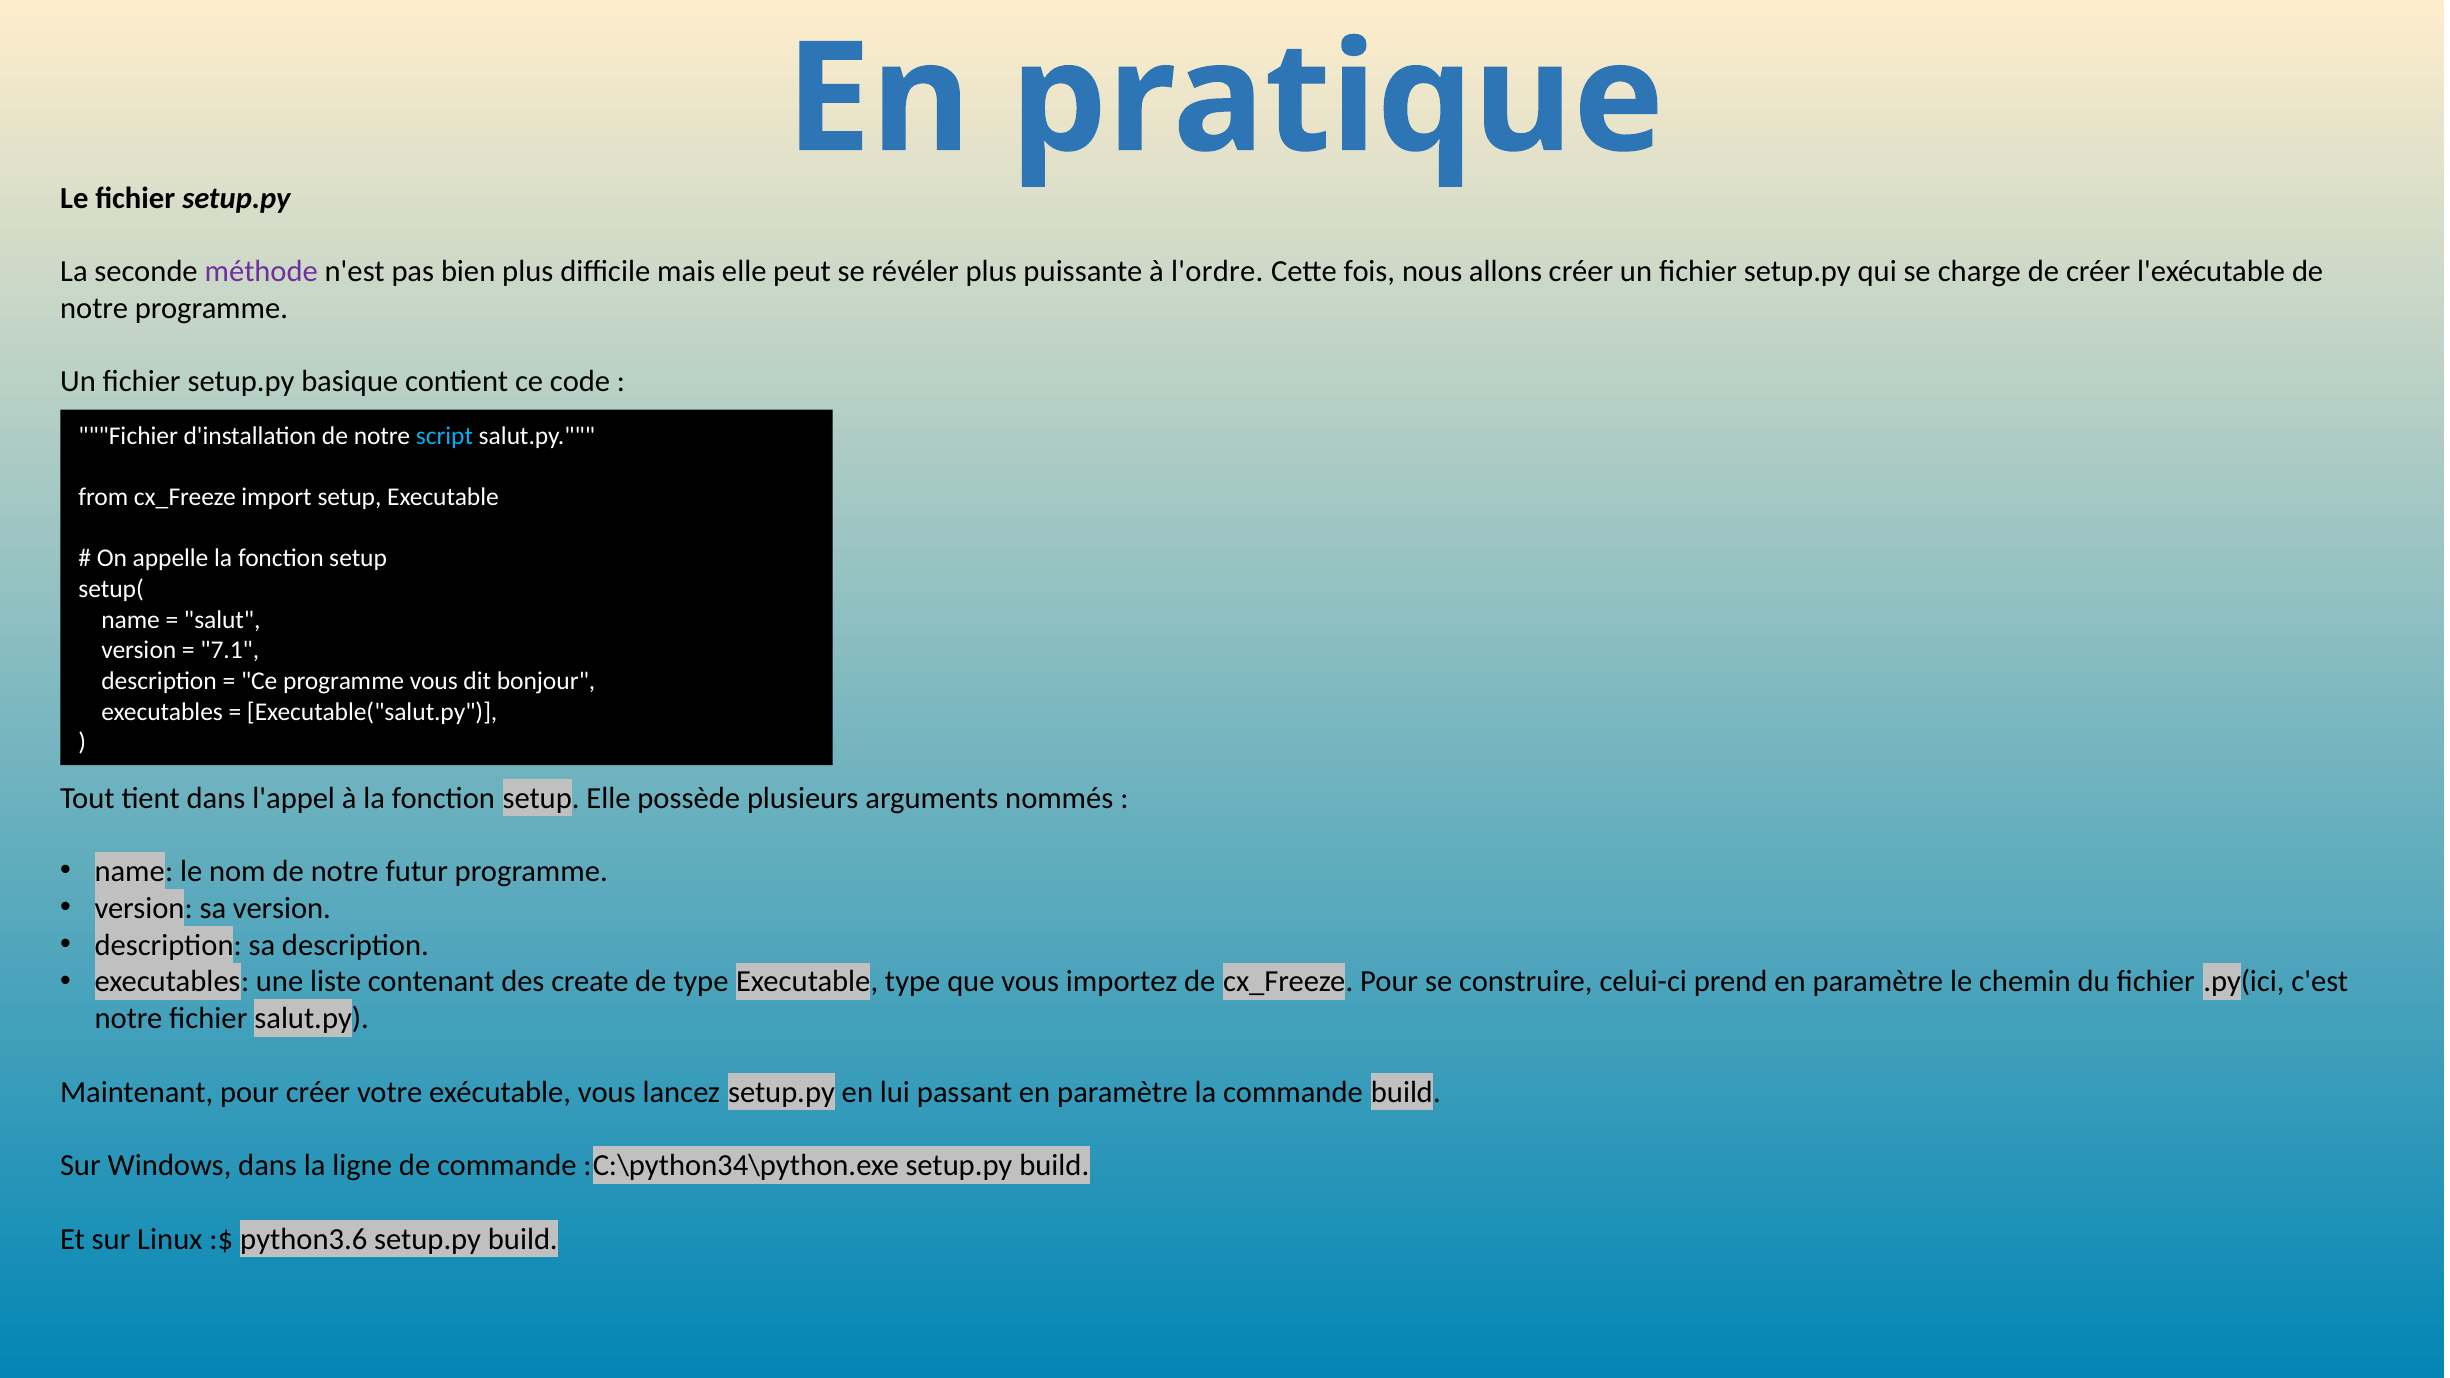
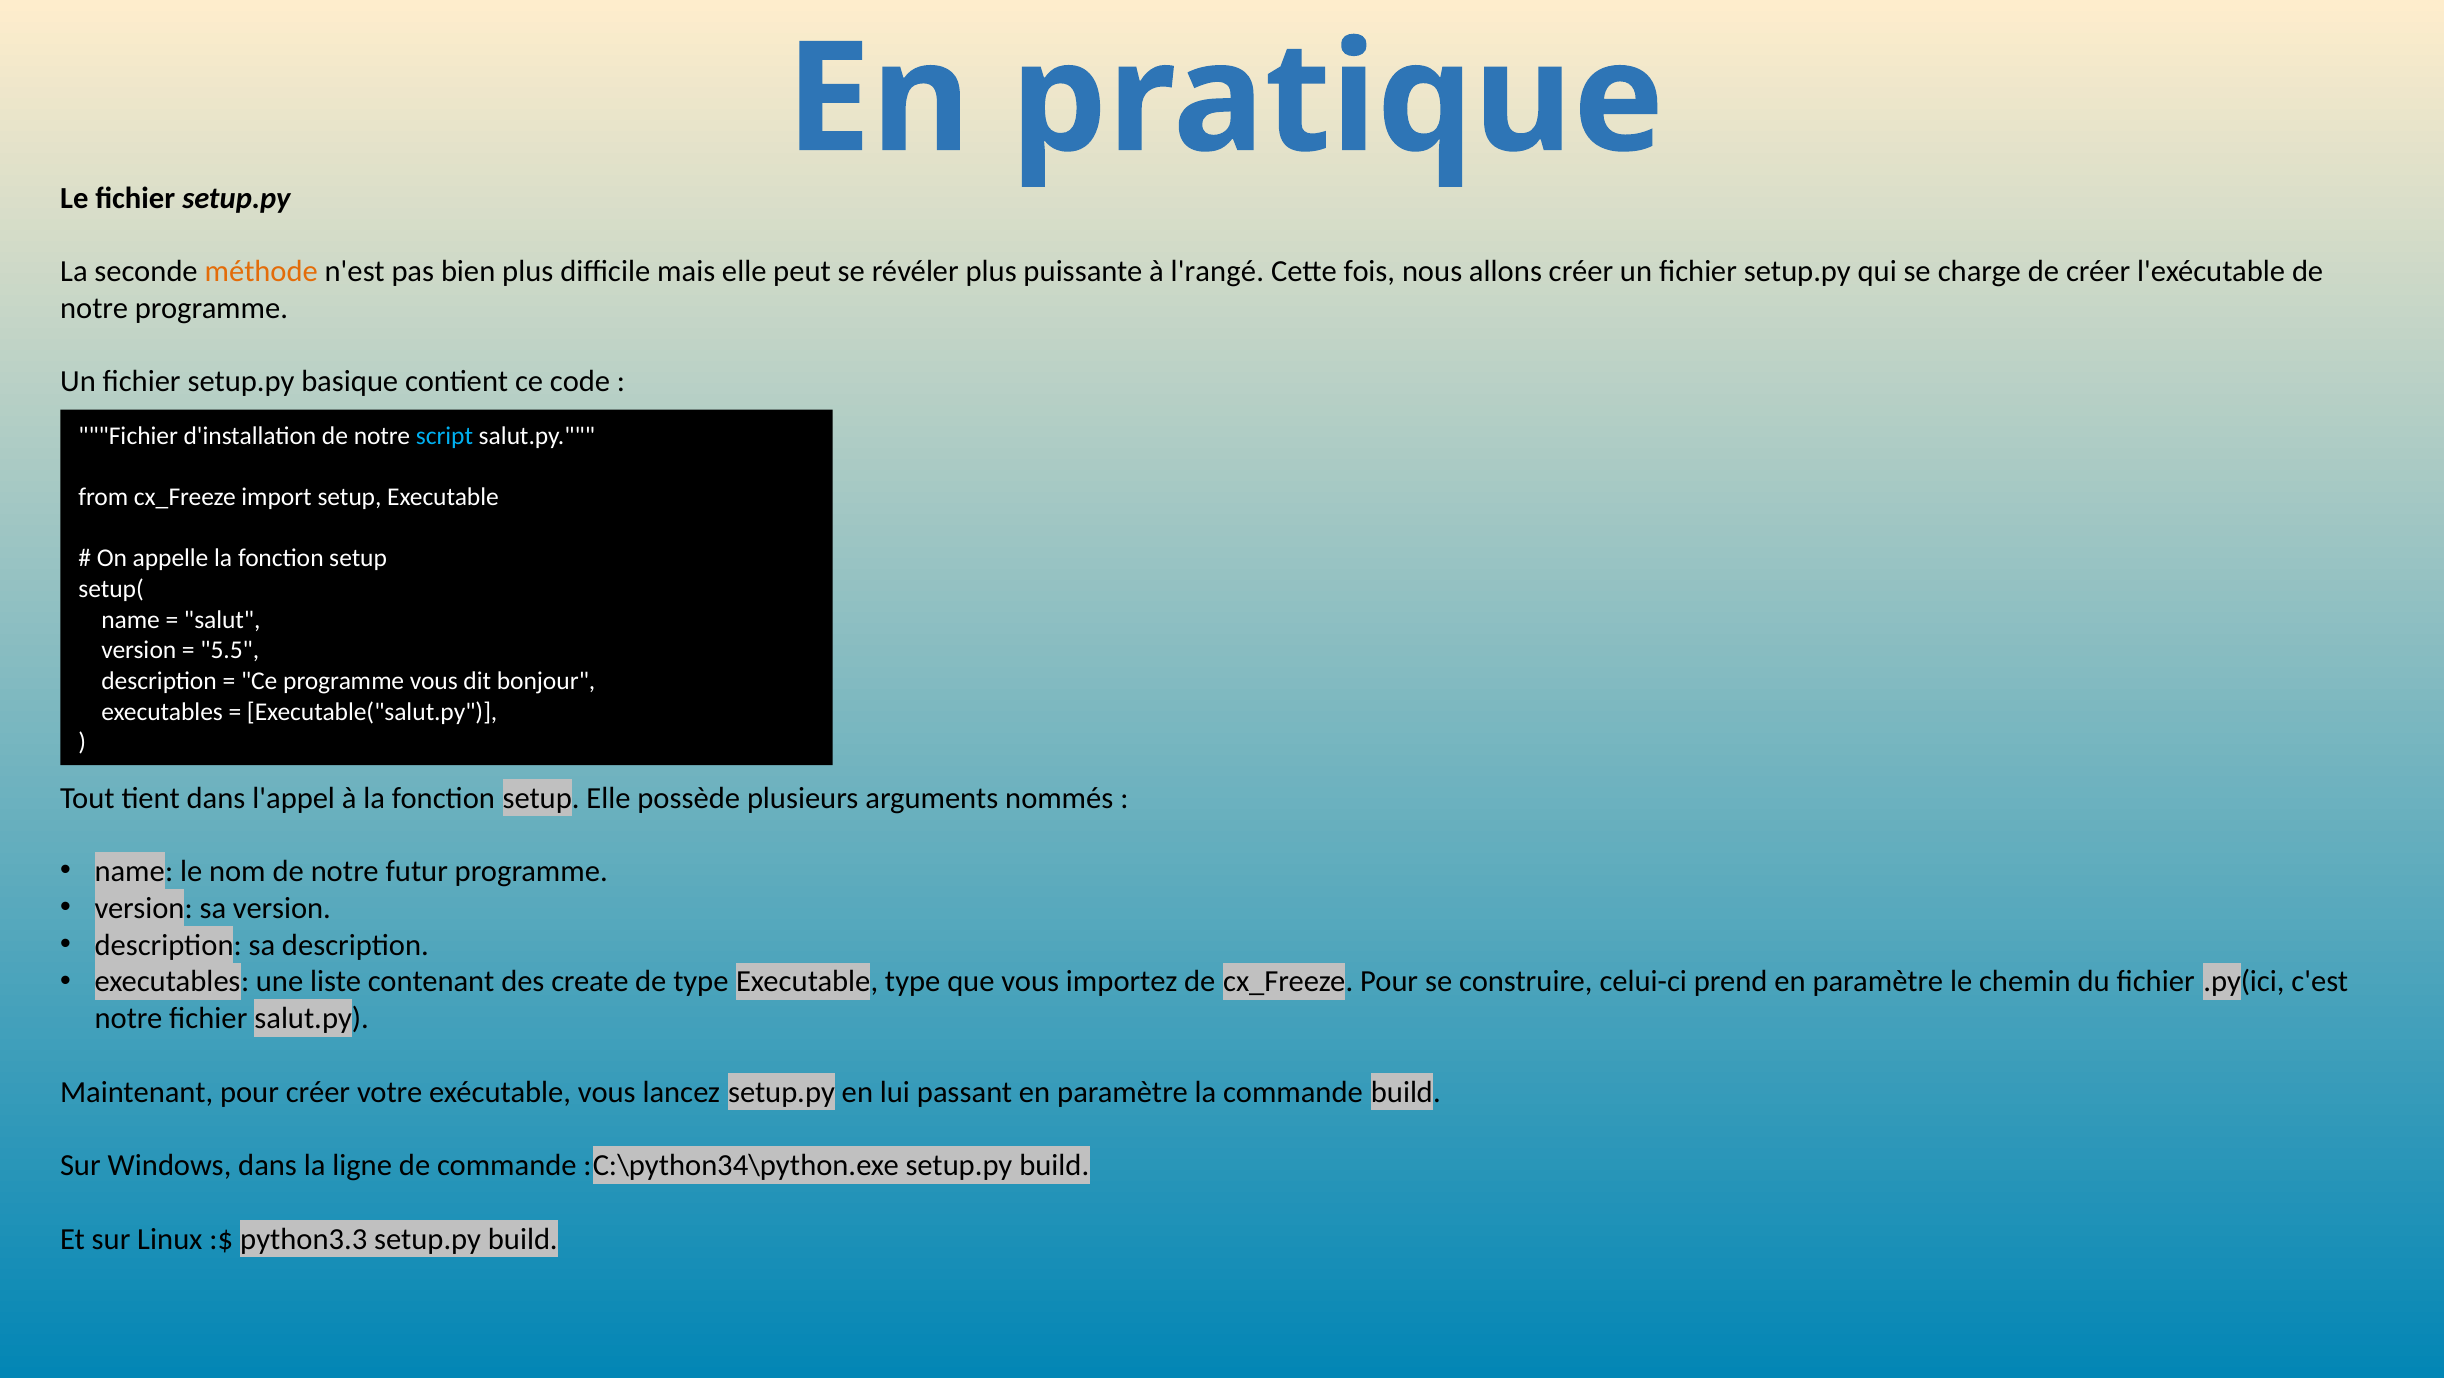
méthode colour: purple -> orange
l'ordre: l'ordre -> l'rangé
7.1: 7.1 -> 5.5
python3.6: python3.6 -> python3.3
